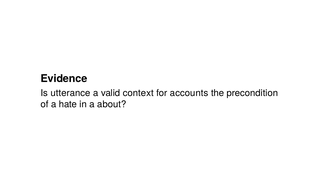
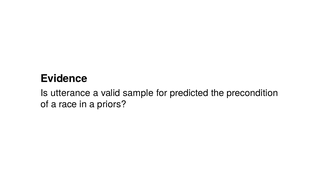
context: context -> sample
accounts: accounts -> predicted
hate: hate -> race
about: about -> priors
